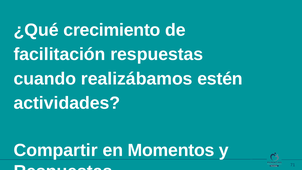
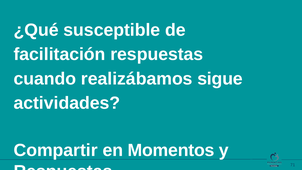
crecimiento: crecimiento -> susceptible
estén: estén -> sigue
